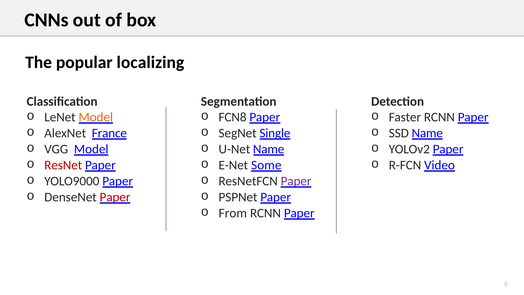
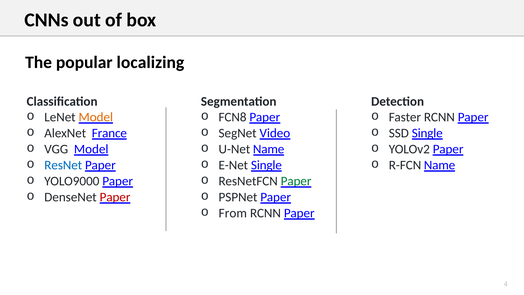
SSD Name: Name -> Single
Single: Single -> Video
ResNet colour: red -> blue
E-Net Some: Some -> Single
R-FCN Video: Video -> Name
Paper at (296, 181) colour: purple -> green
